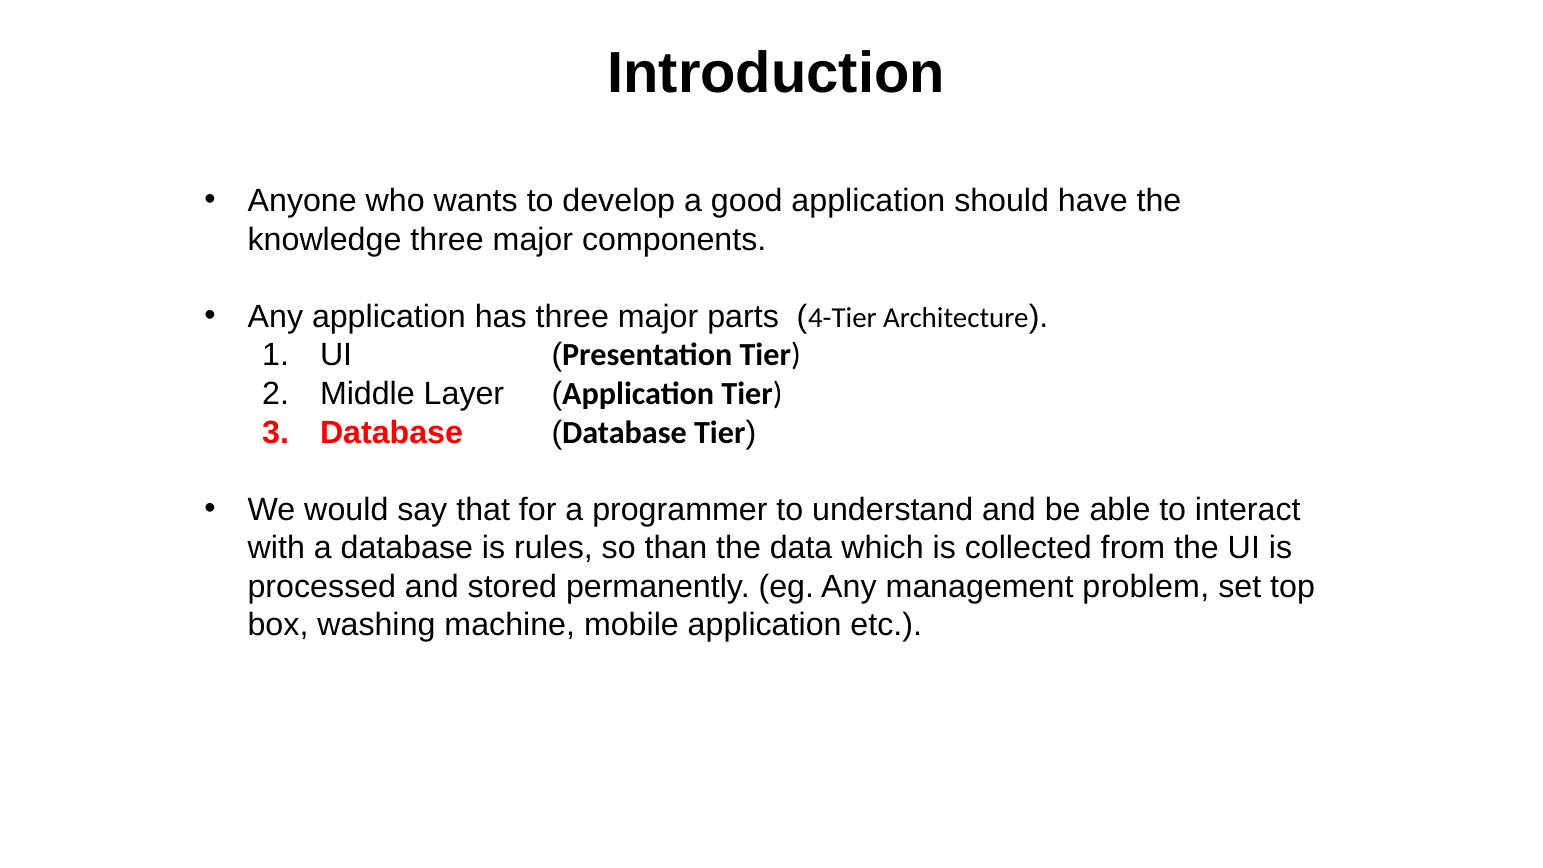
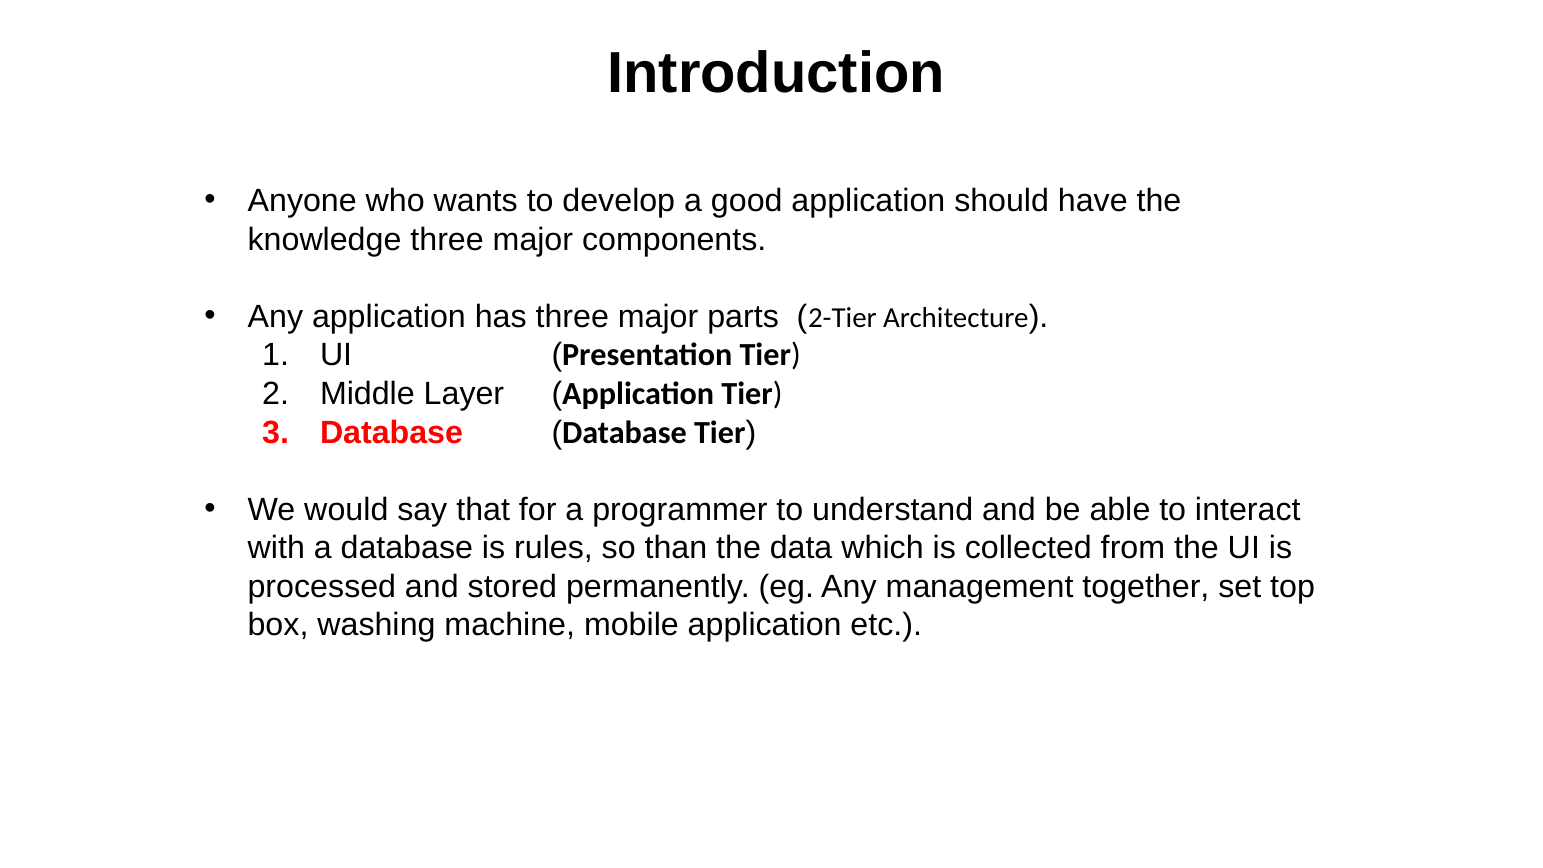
4-Tier: 4-Tier -> 2-Tier
problem: problem -> together
